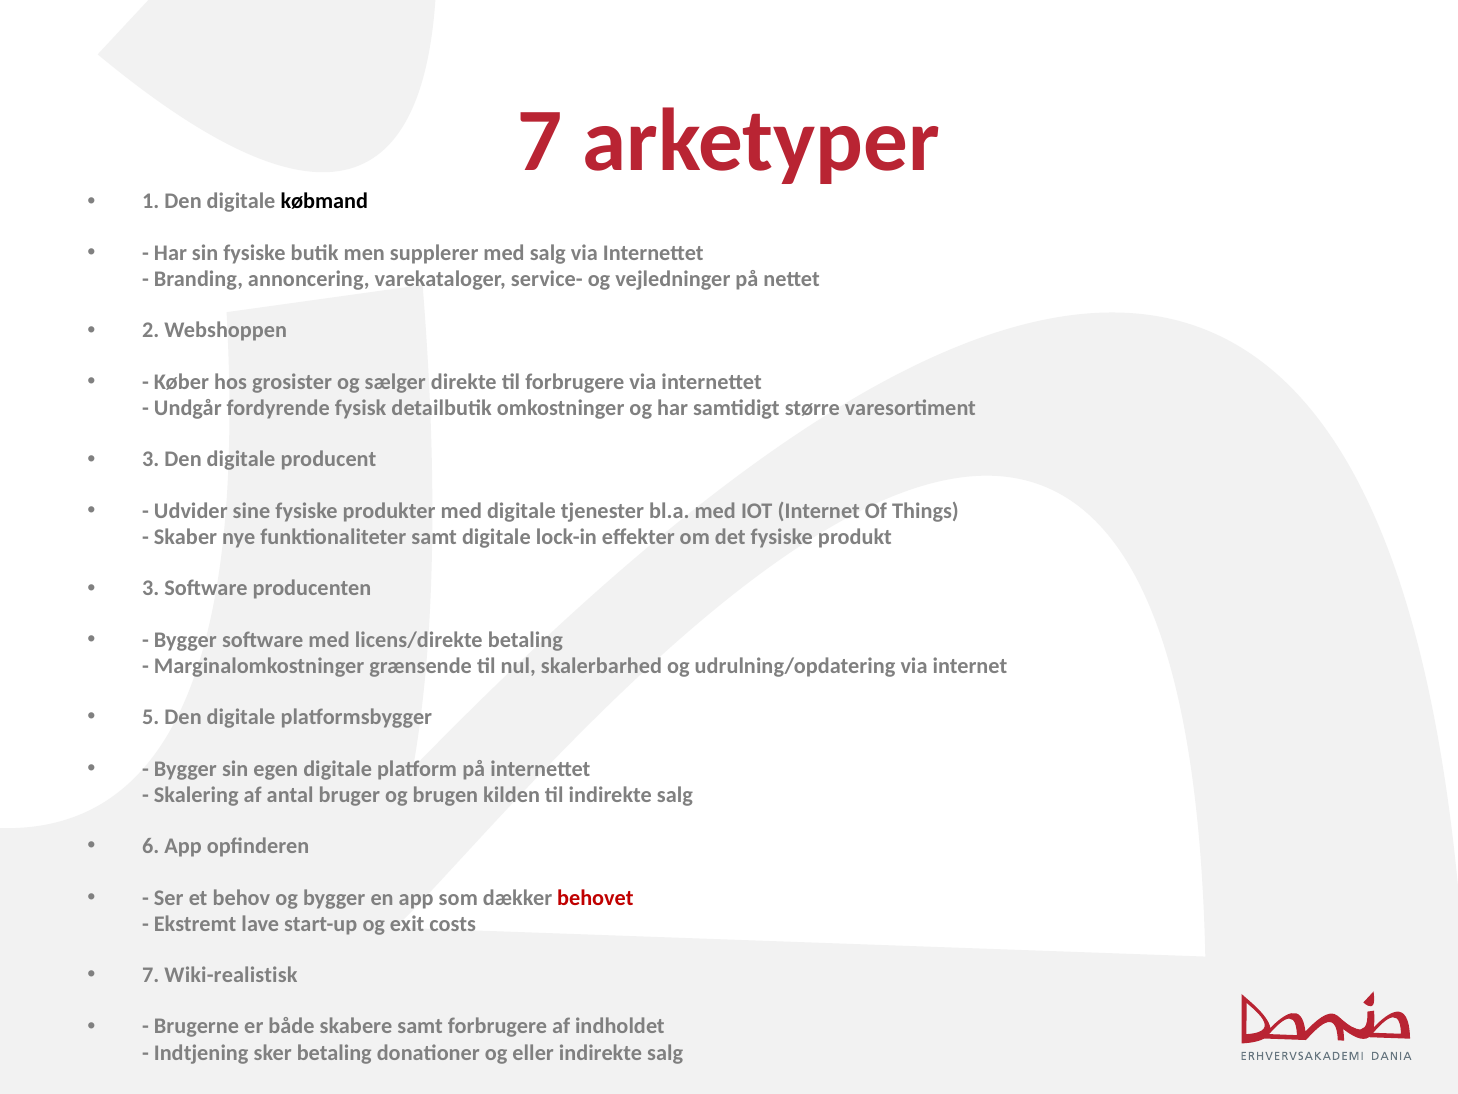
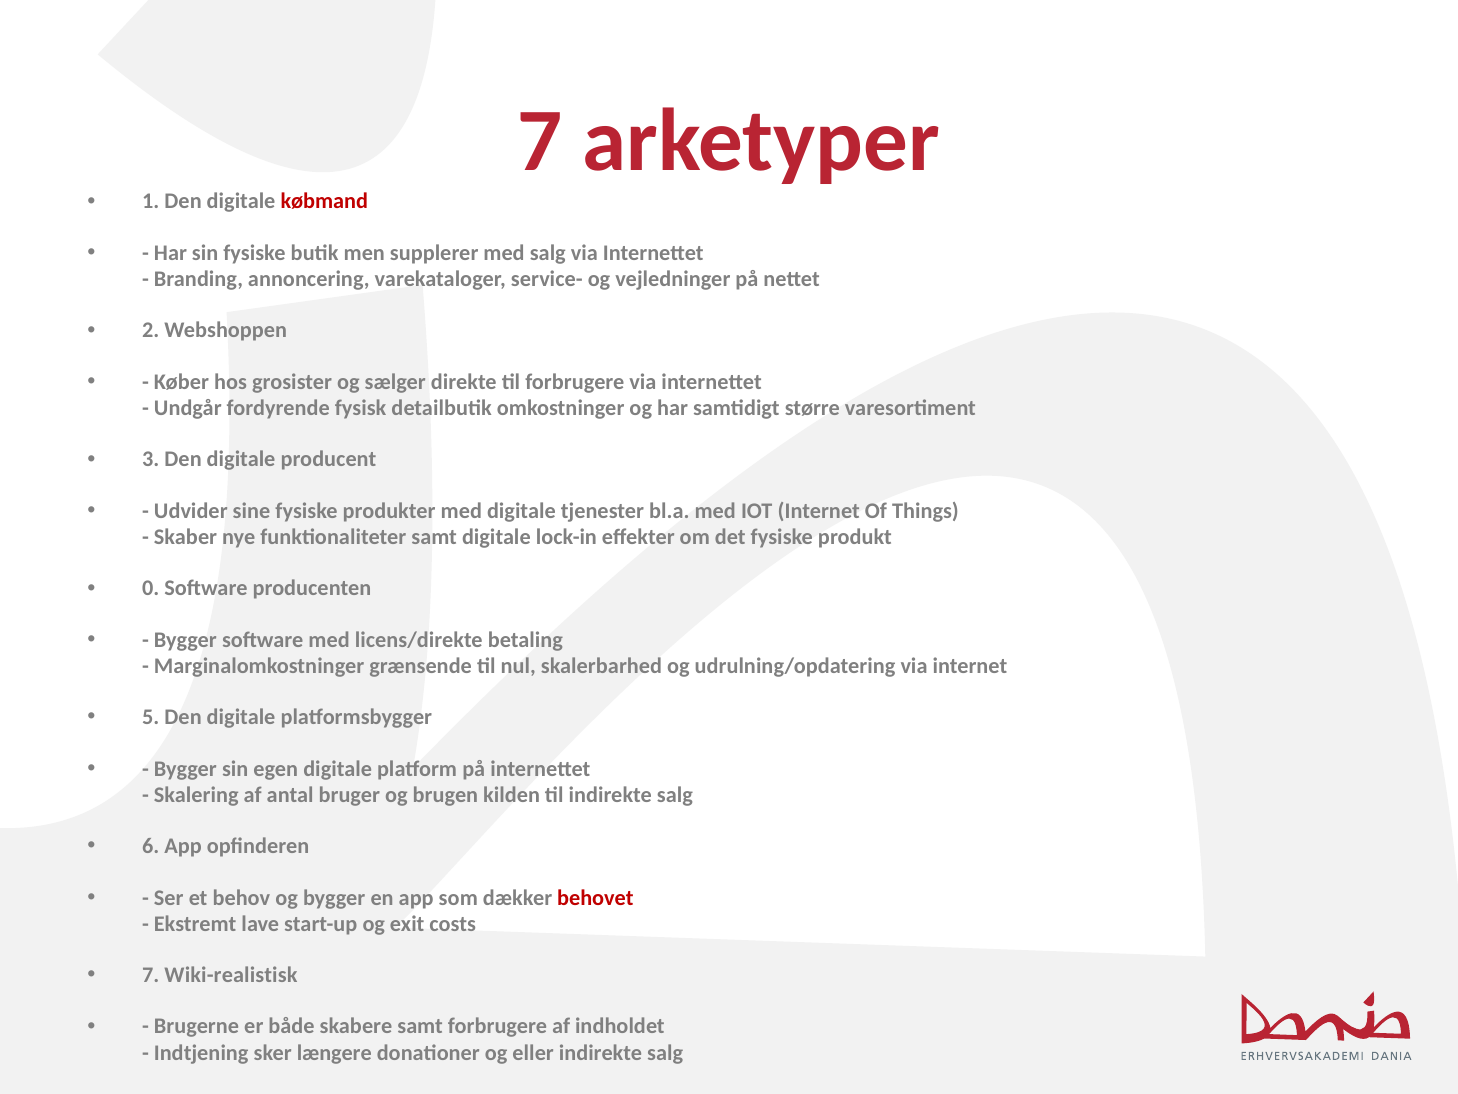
købmand colour: black -> red
3 at (151, 588): 3 -> 0
sker betaling: betaling -> længere
